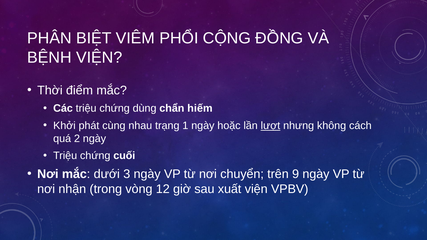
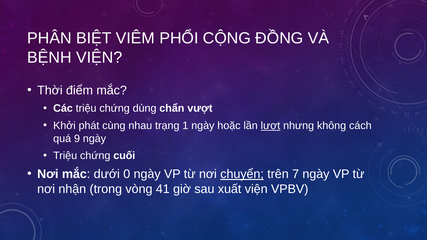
hiếm: hiếm -> vượt
2: 2 -> 9
3: 3 -> 0
chuyển underline: none -> present
9: 9 -> 7
12: 12 -> 41
